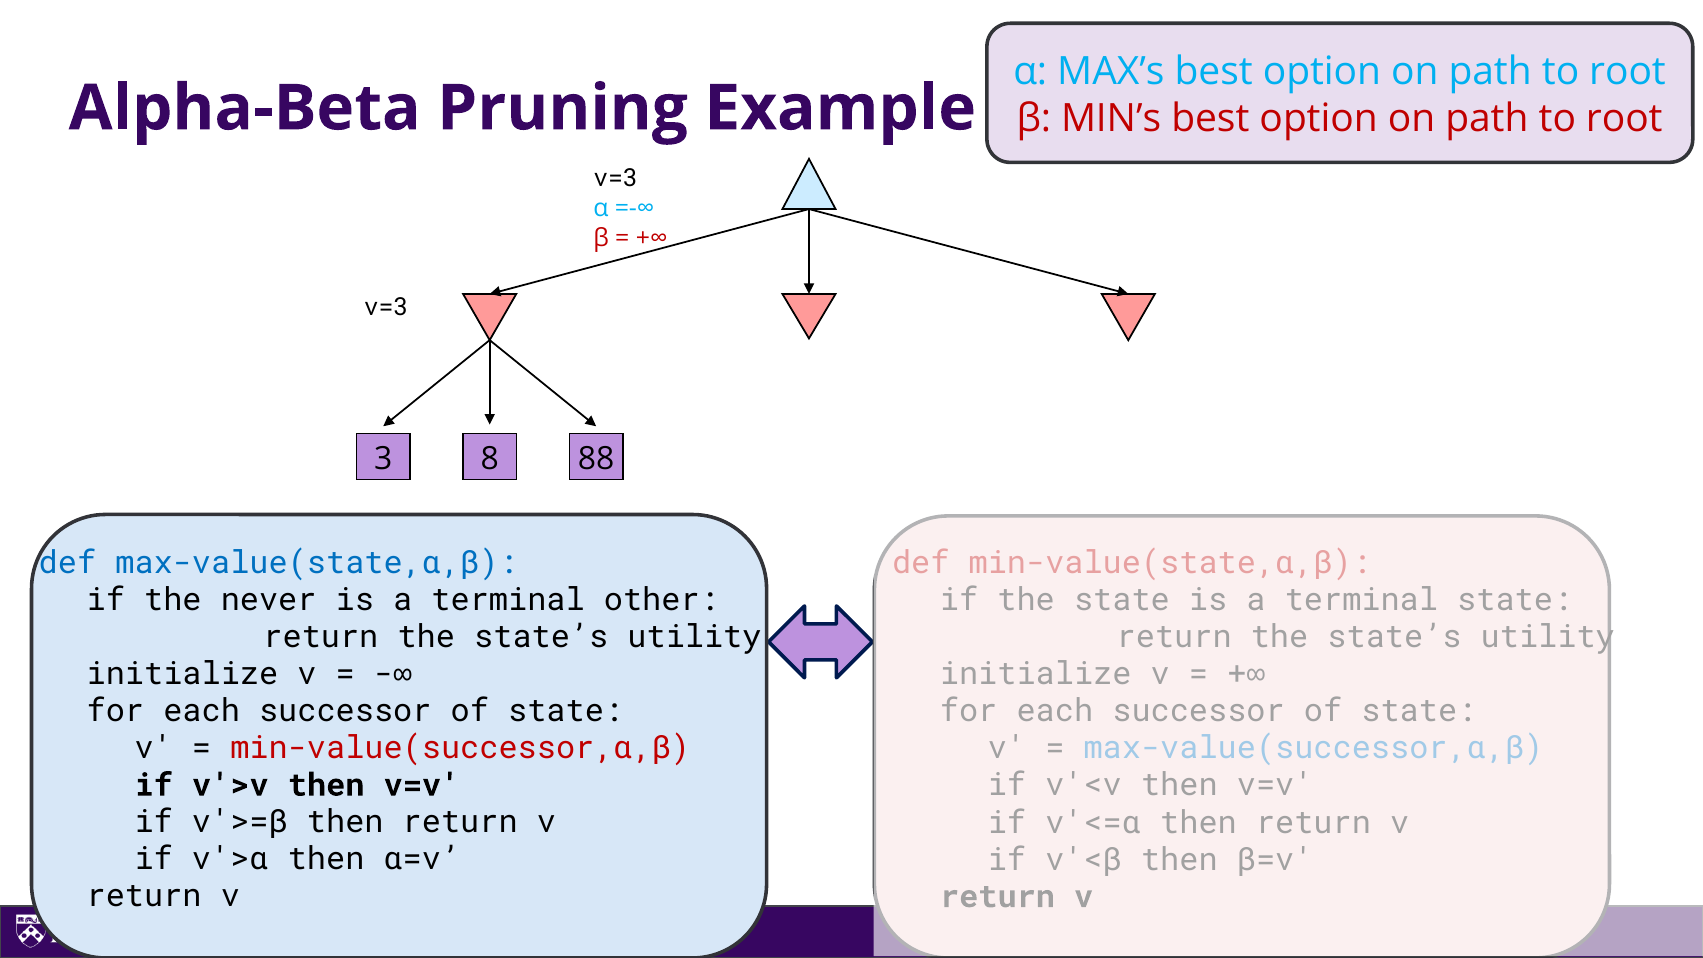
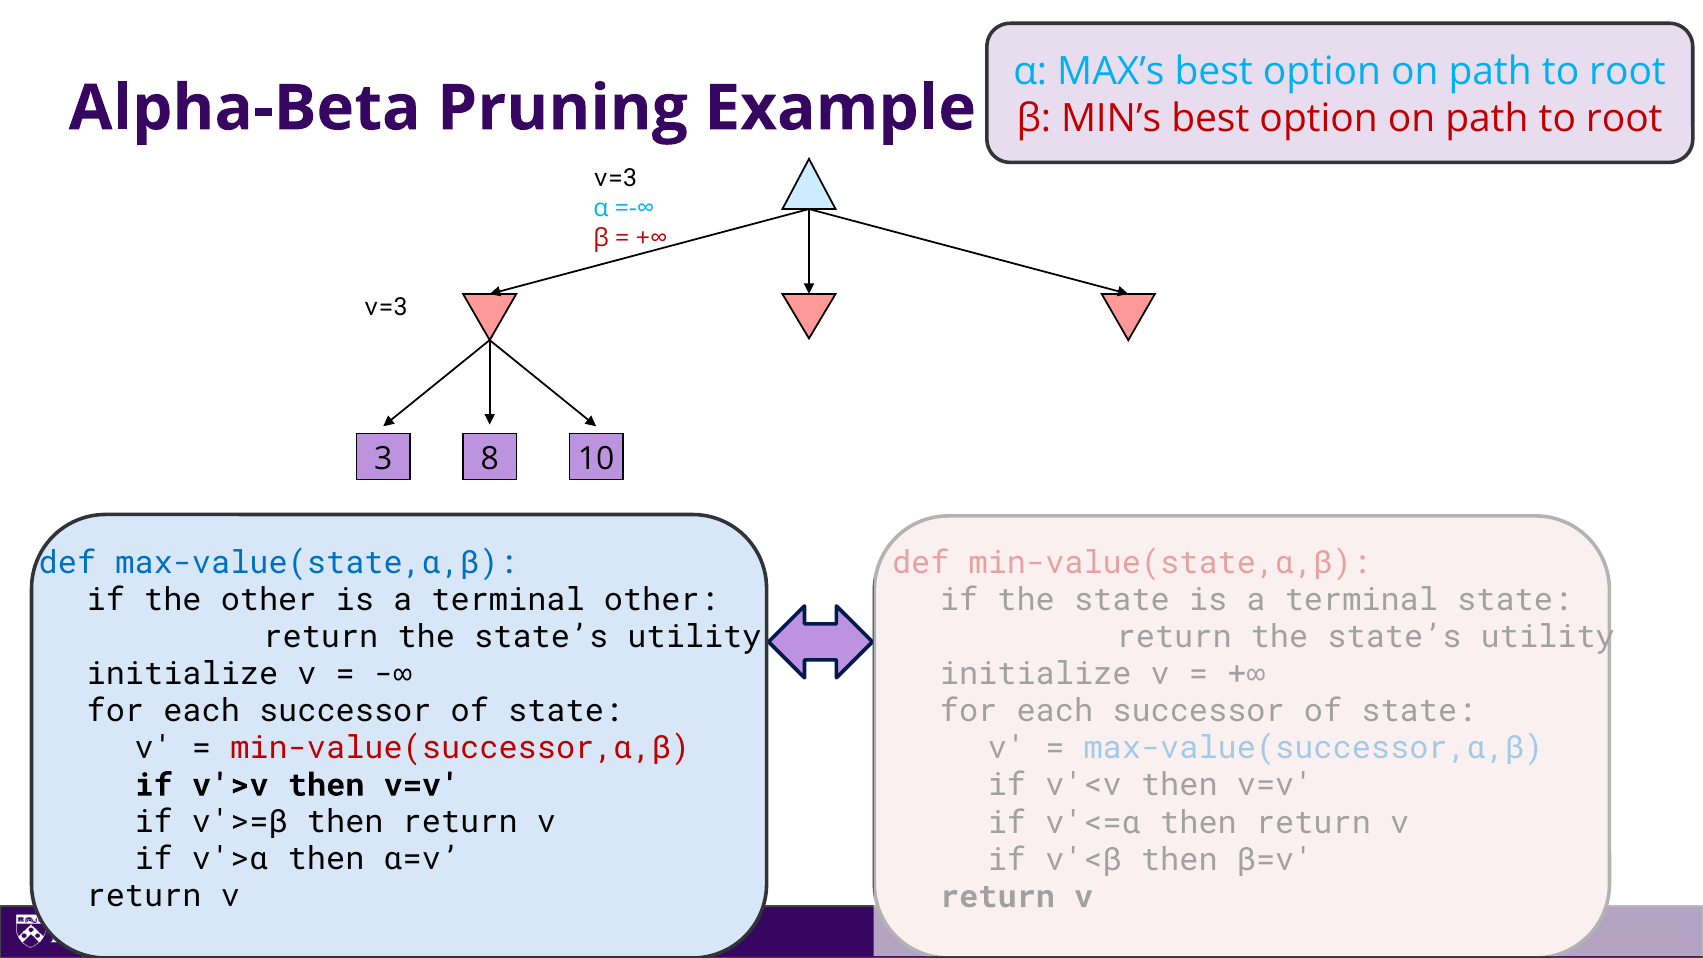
88: 88 -> 10
the never: never -> other
